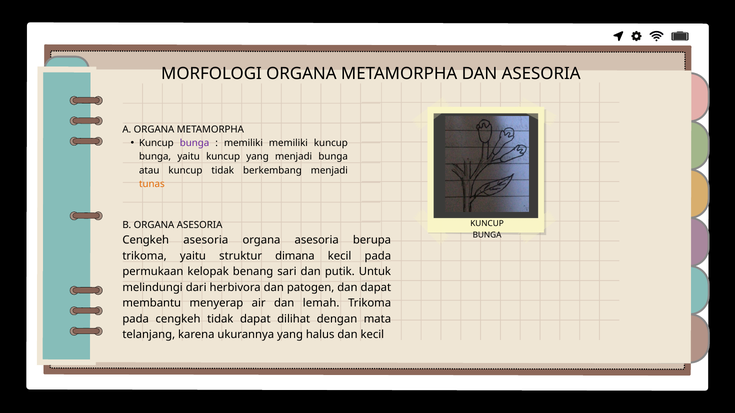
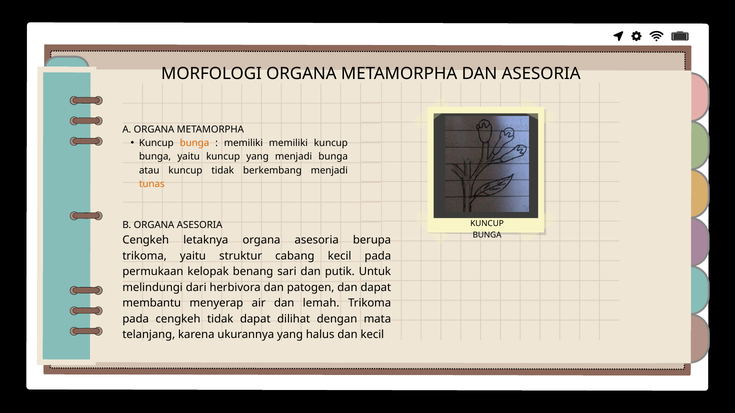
bunga at (195, 143) colour: purple -> orange
Cengkeh asesoria: asesoria -> letaknya
dimana: dimana -> cabang
